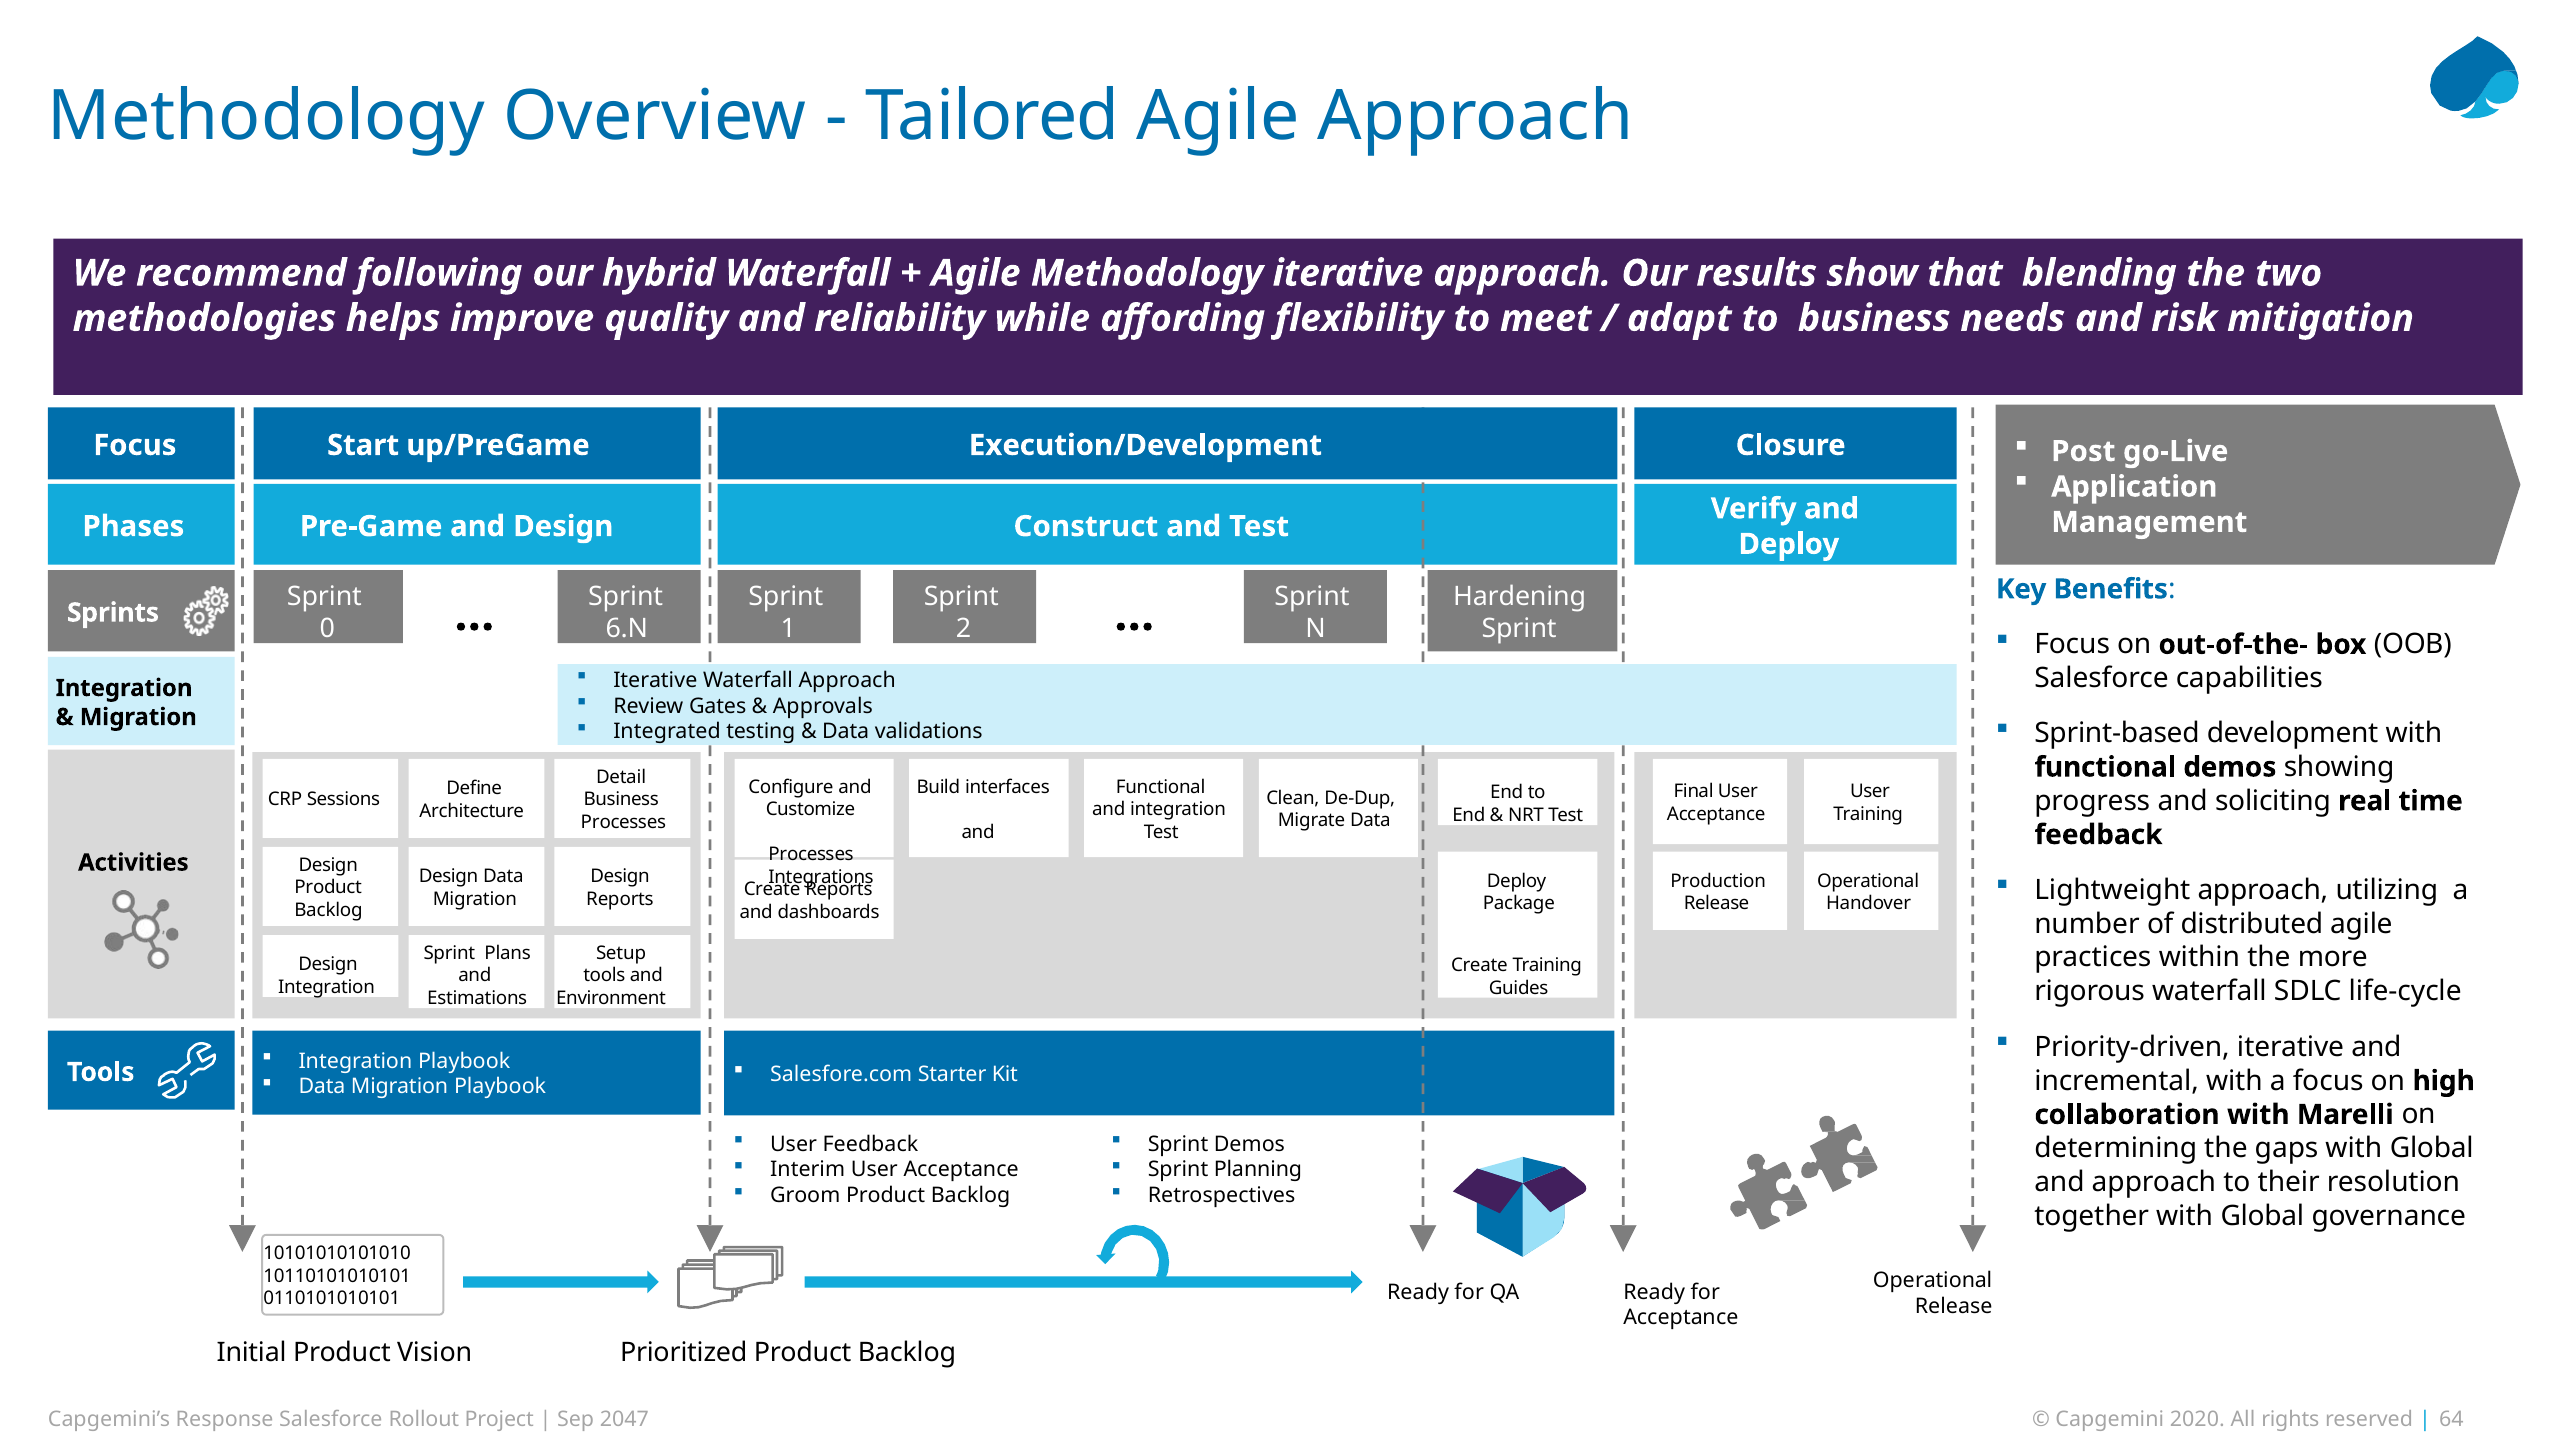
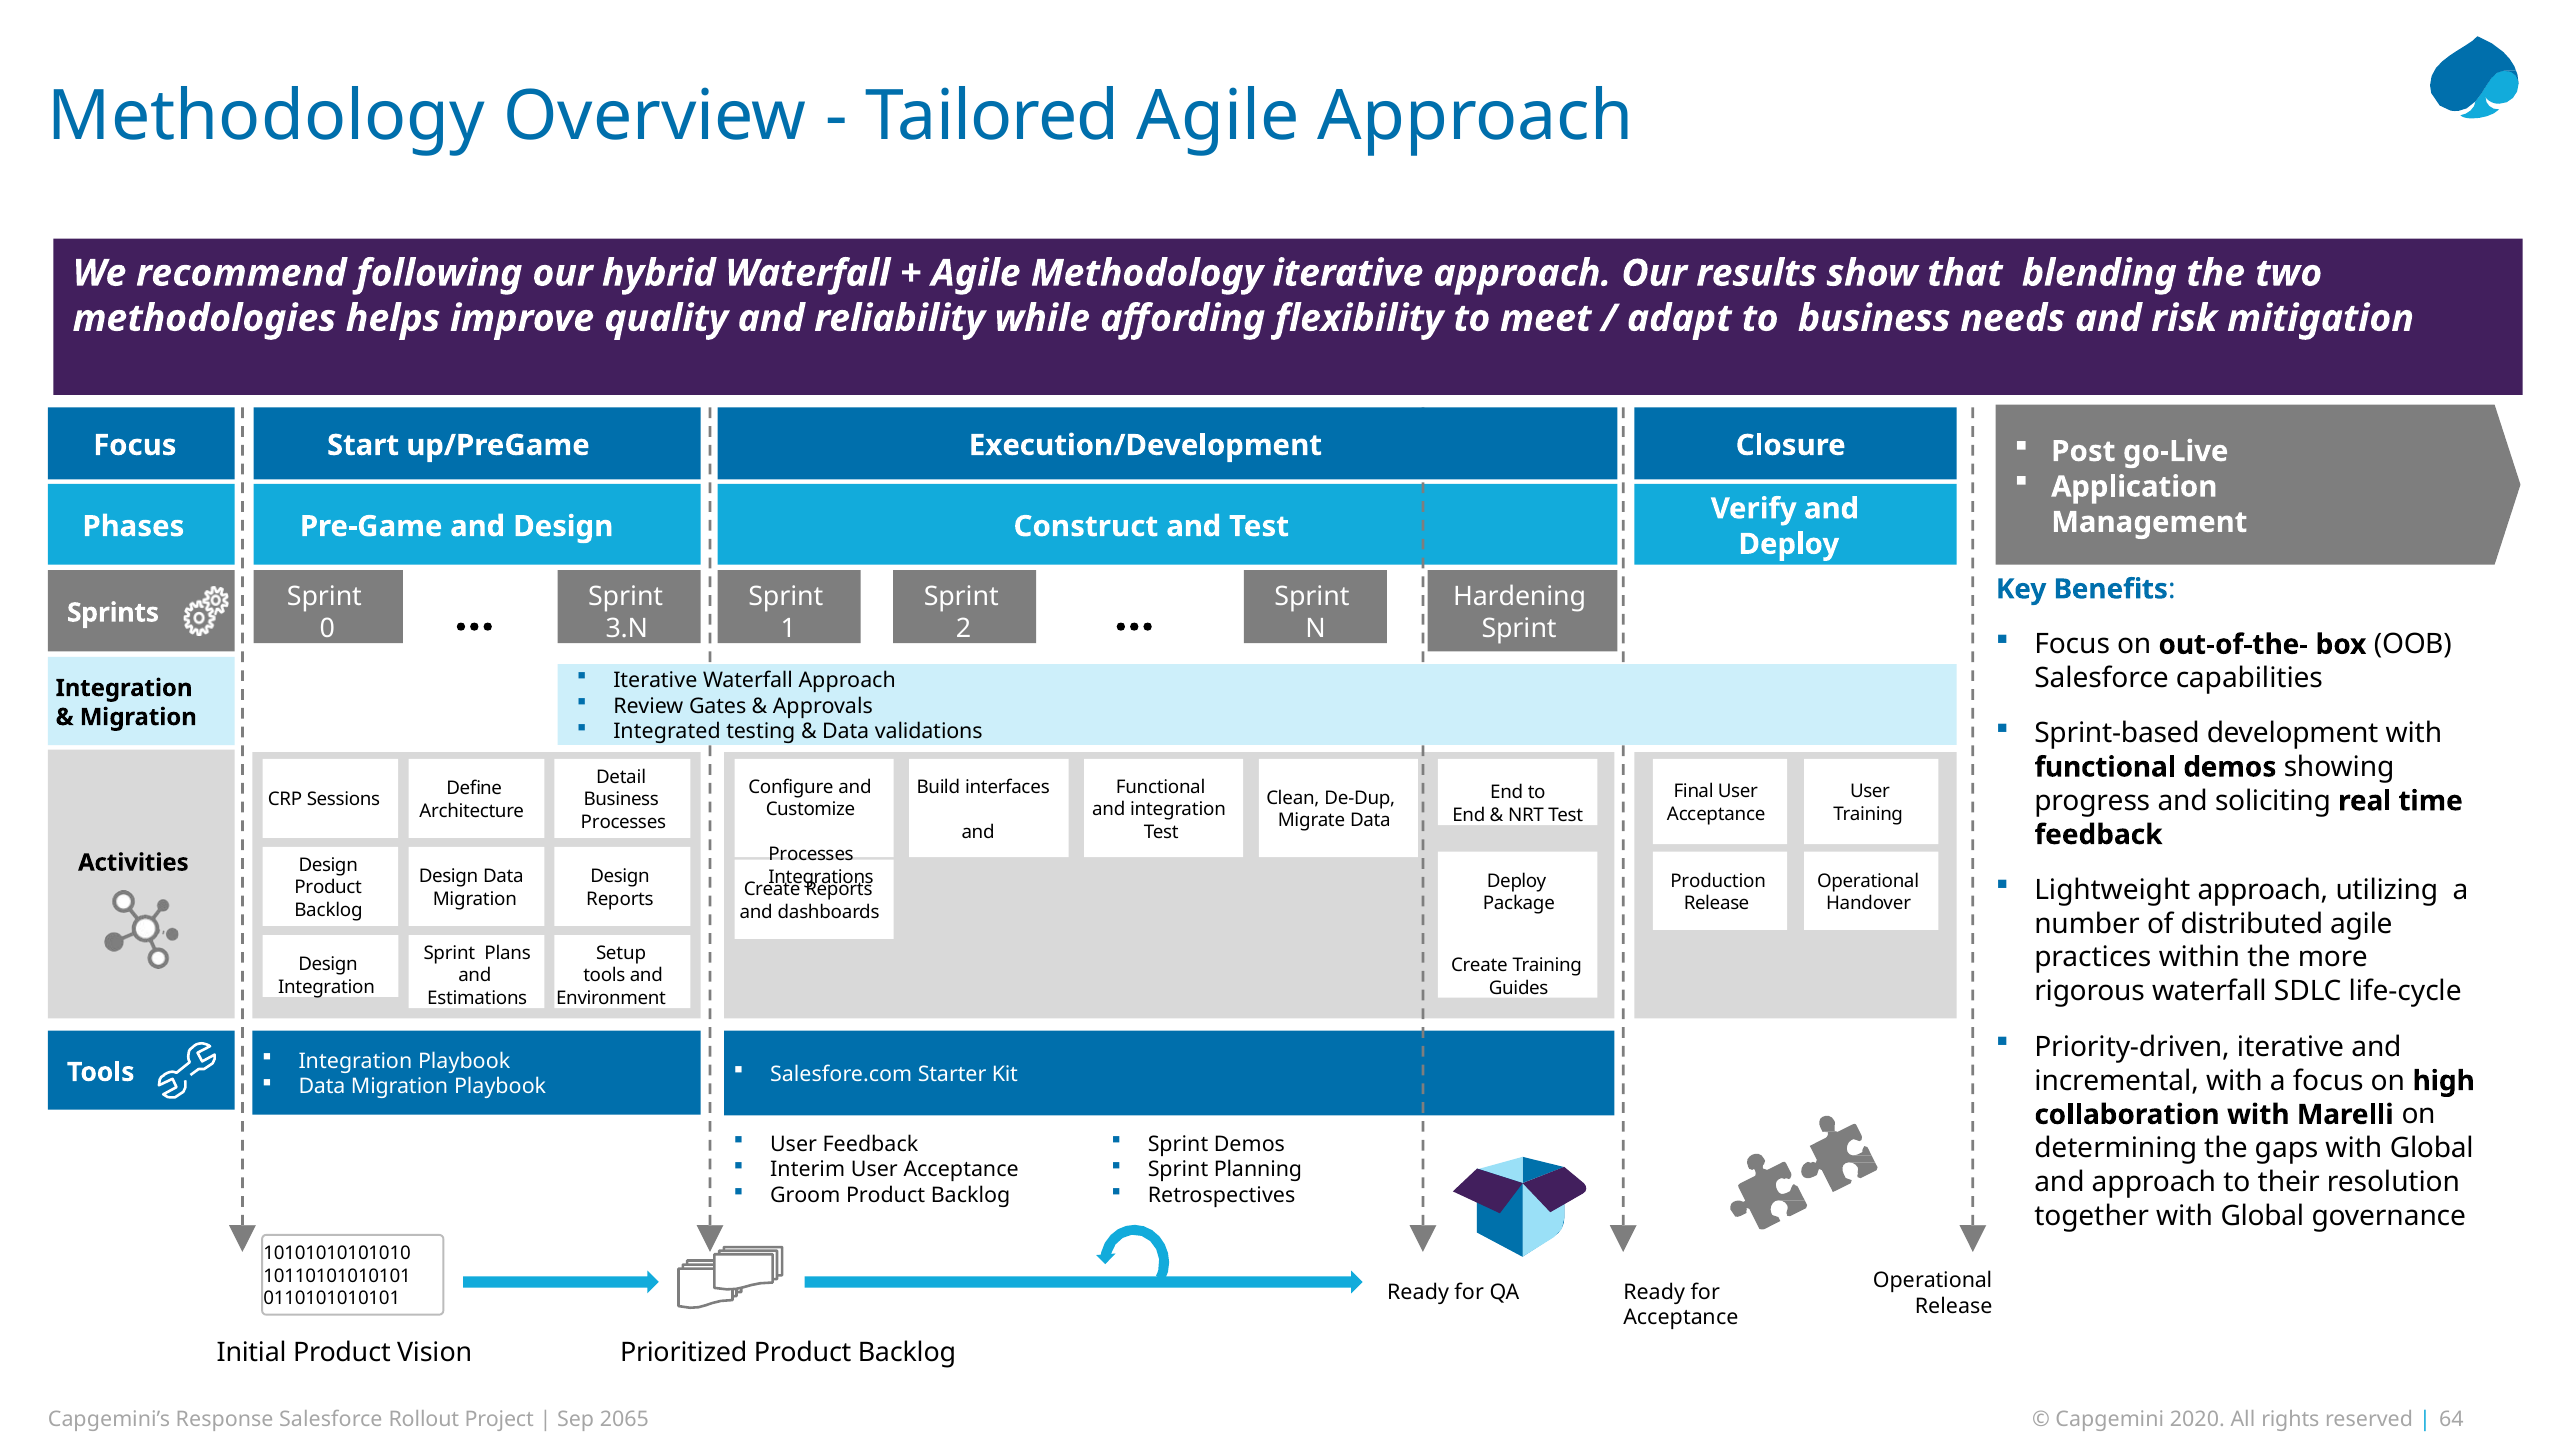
6.N: 6.N -> 3.N
2047: 2047 -> 2065
